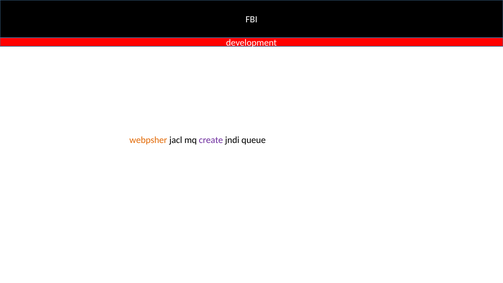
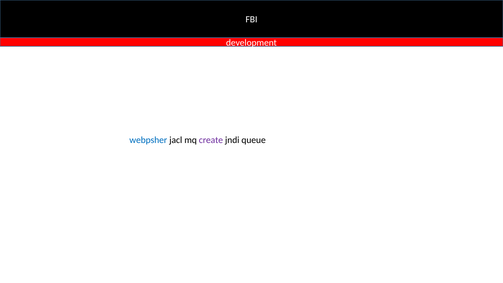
webpsher colour: orange -> blue
